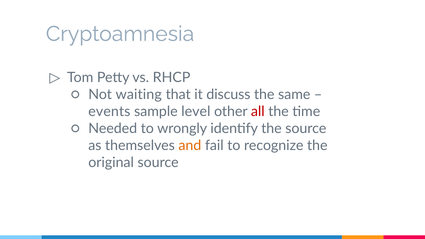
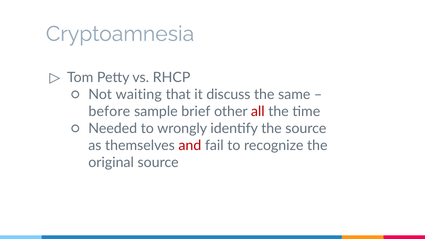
events: events -> before
level: level -> brief
and colour: orange -> red
